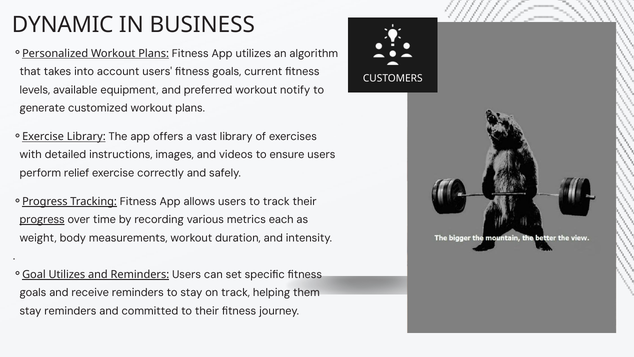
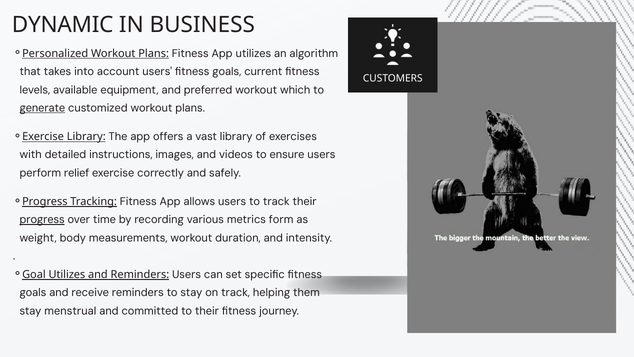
notify: notify -> which
generate underline: none -> present
each: each -> form
stay reminders: reminders -> menstrual
